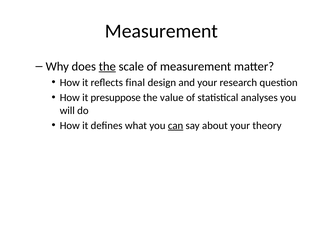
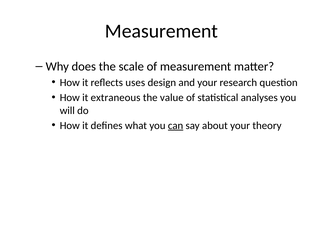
the at (107, 67) underline: present -> none
final: final -> uses
presuppose: presuppose -> extraneous
